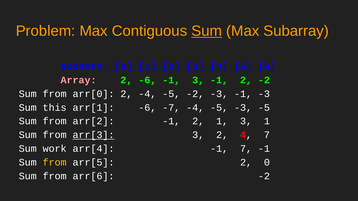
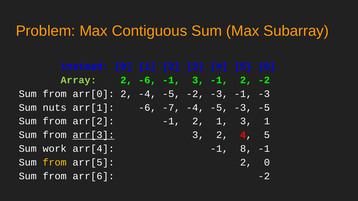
Sum at (207, 31) underline: present -> none
subsets: subsets -> instead
Array colour: pink -> light green
this: this -> nuts
2 4 7: 7 -> 5
-1 7: 7 -> 8
